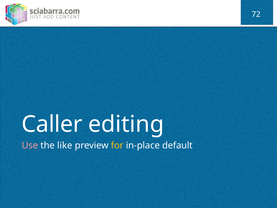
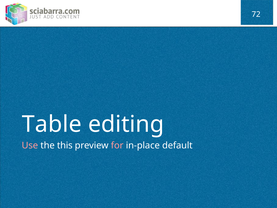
Caller: Caller -> Table
like: like -> this
for colour: yellow -> pink
